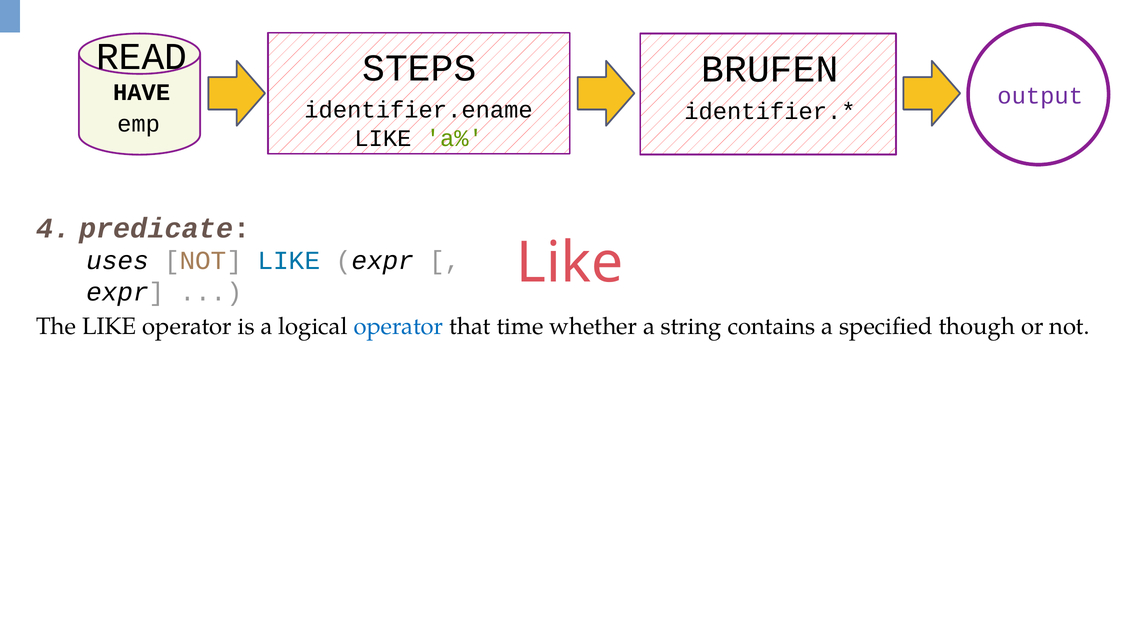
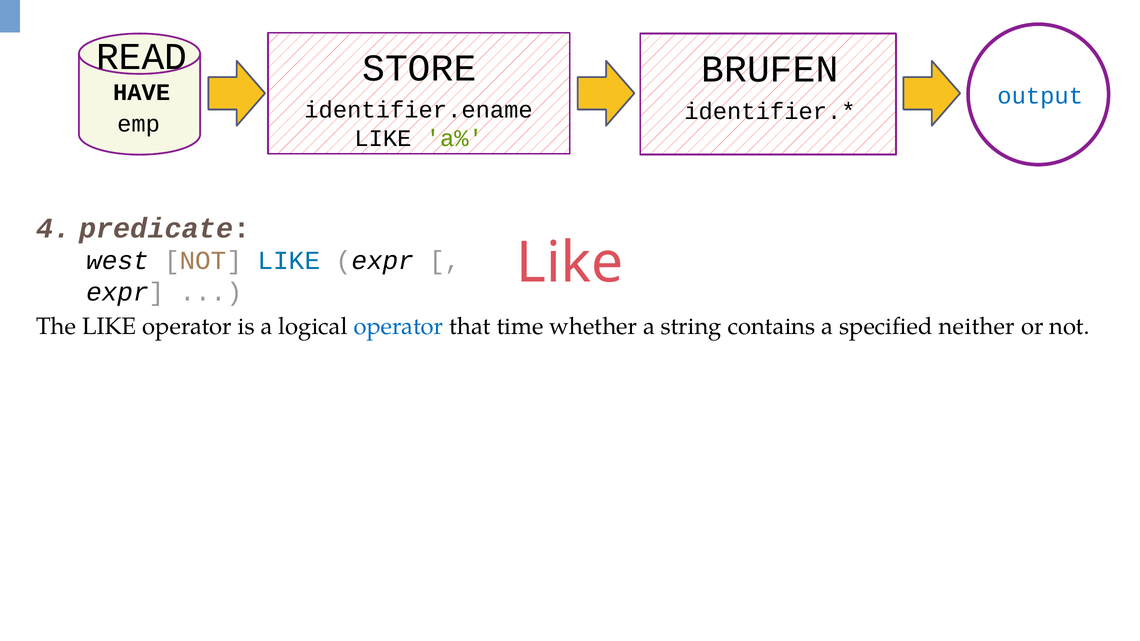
STEPS: STEPS -> STORE
output colour: purple -> blue
uses: uses -> west
though: though -> neither
